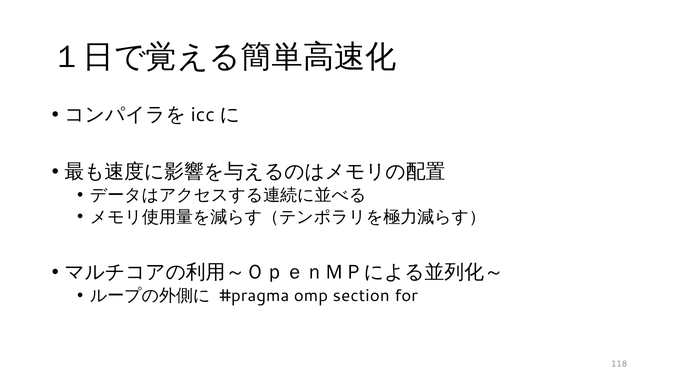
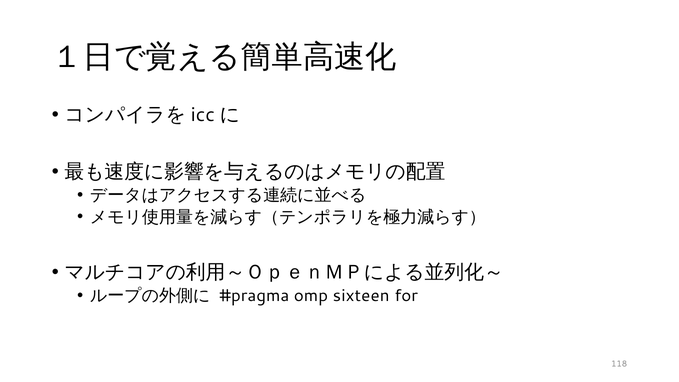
section: section -> sixteen
